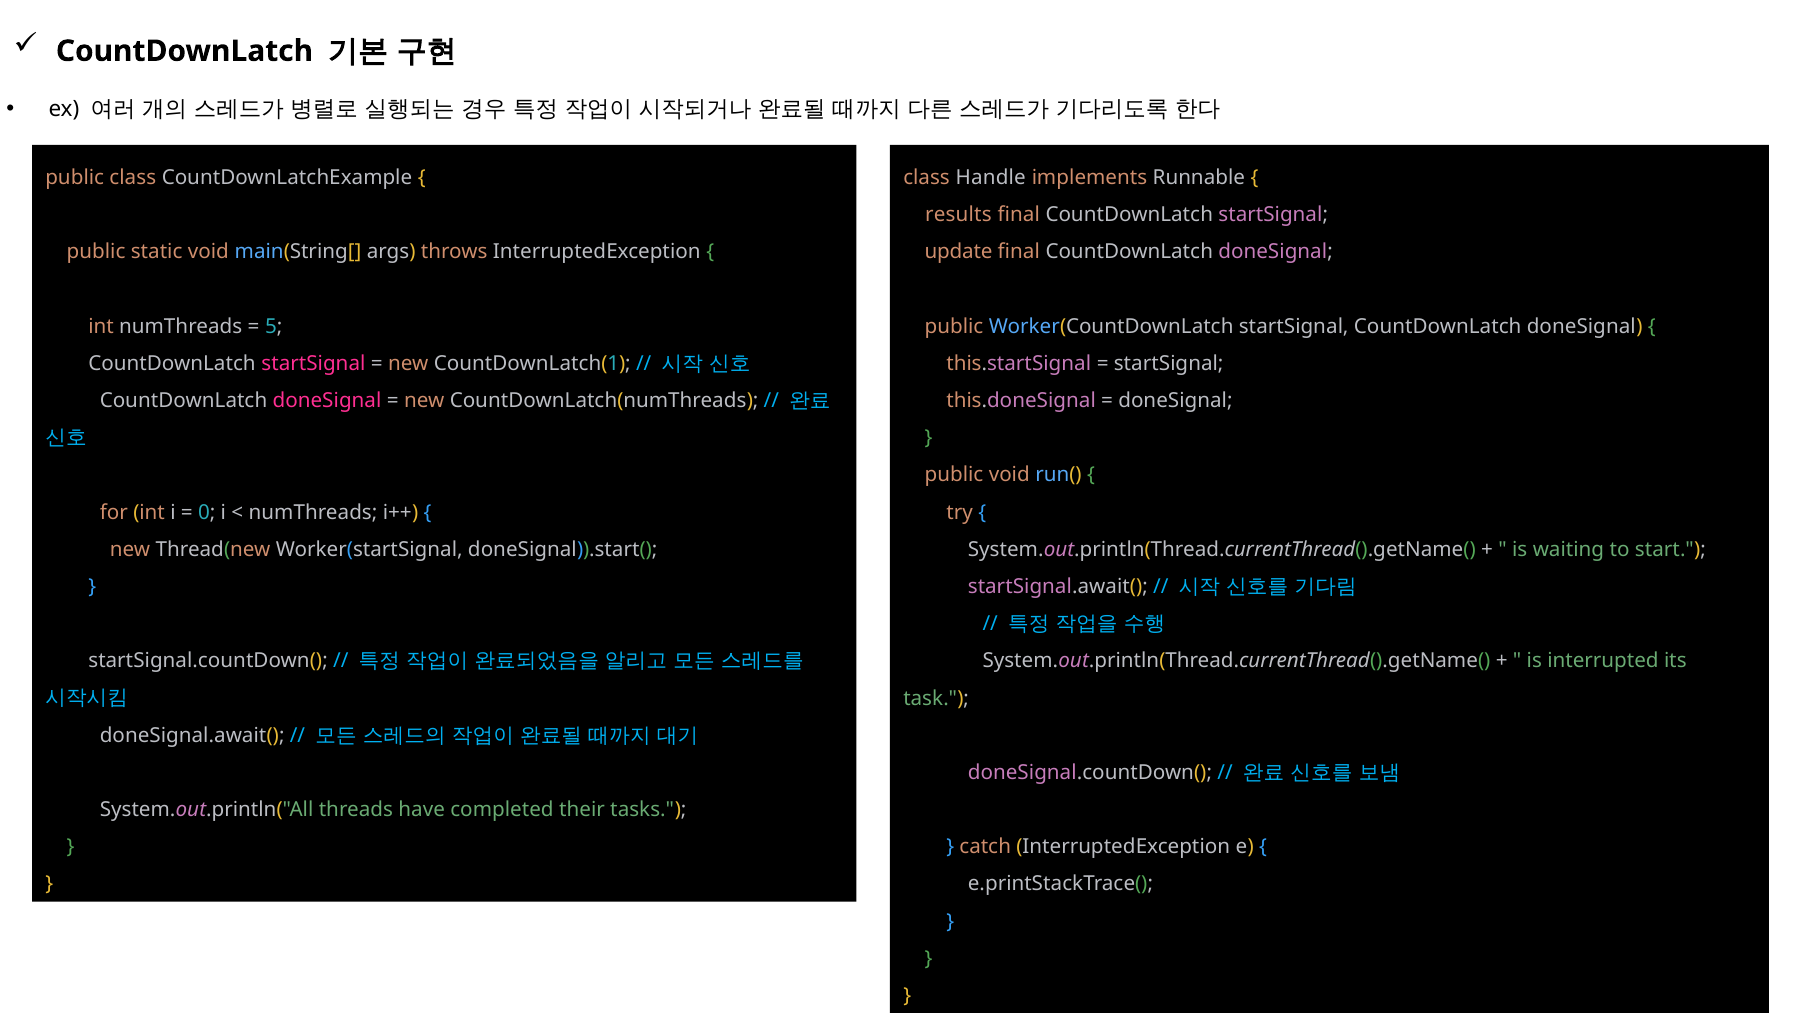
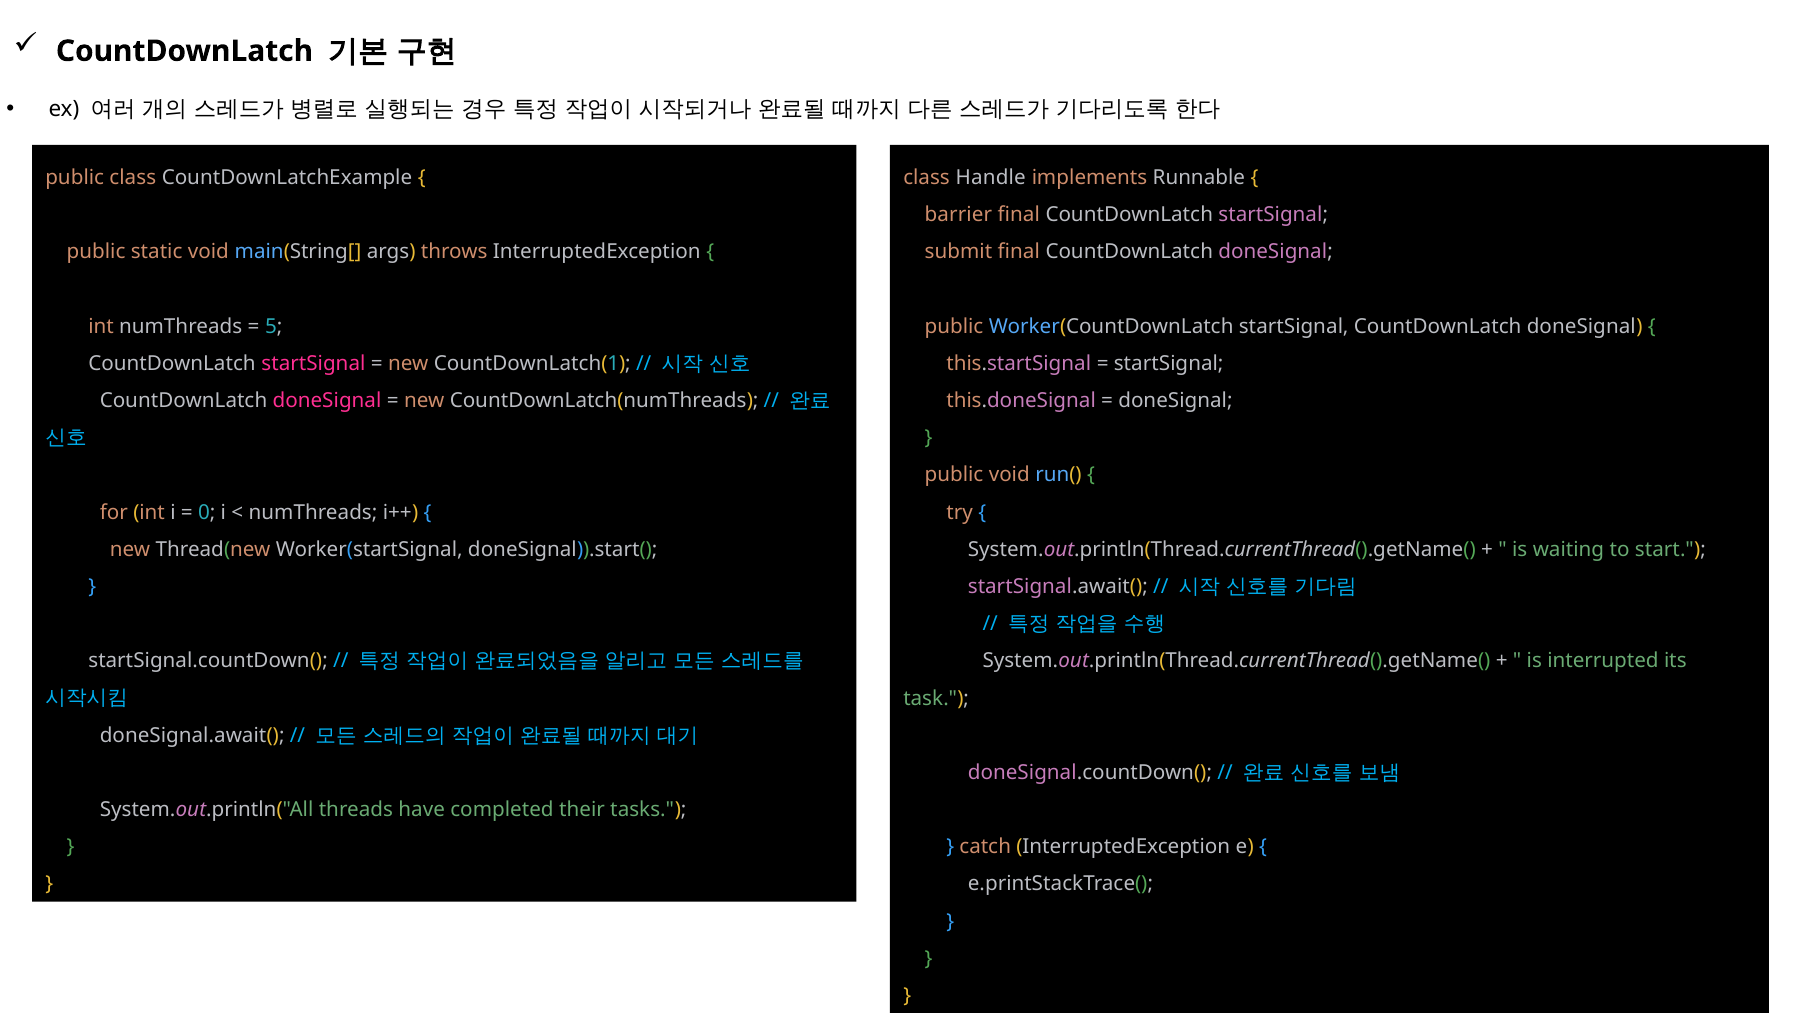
results: results -> barrier
update: update -> submit
